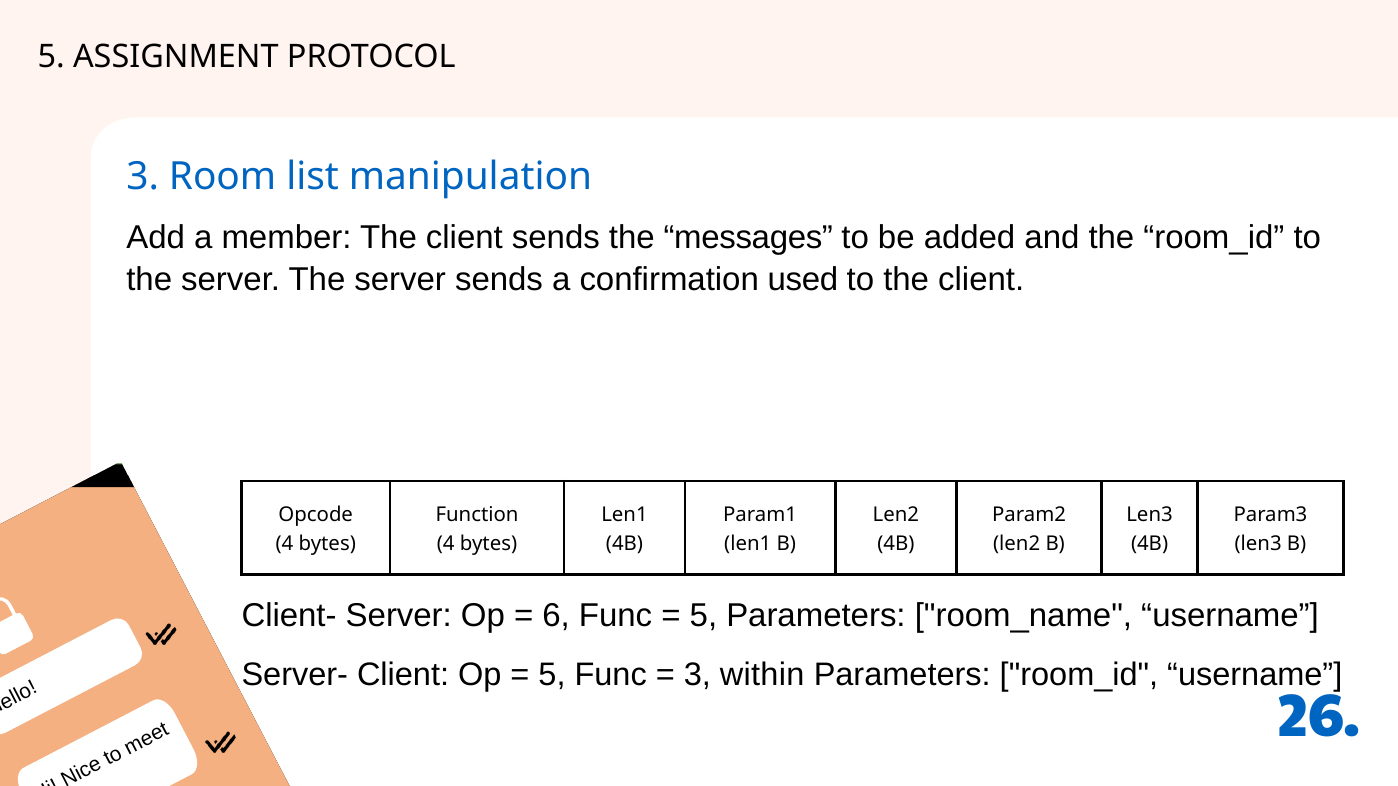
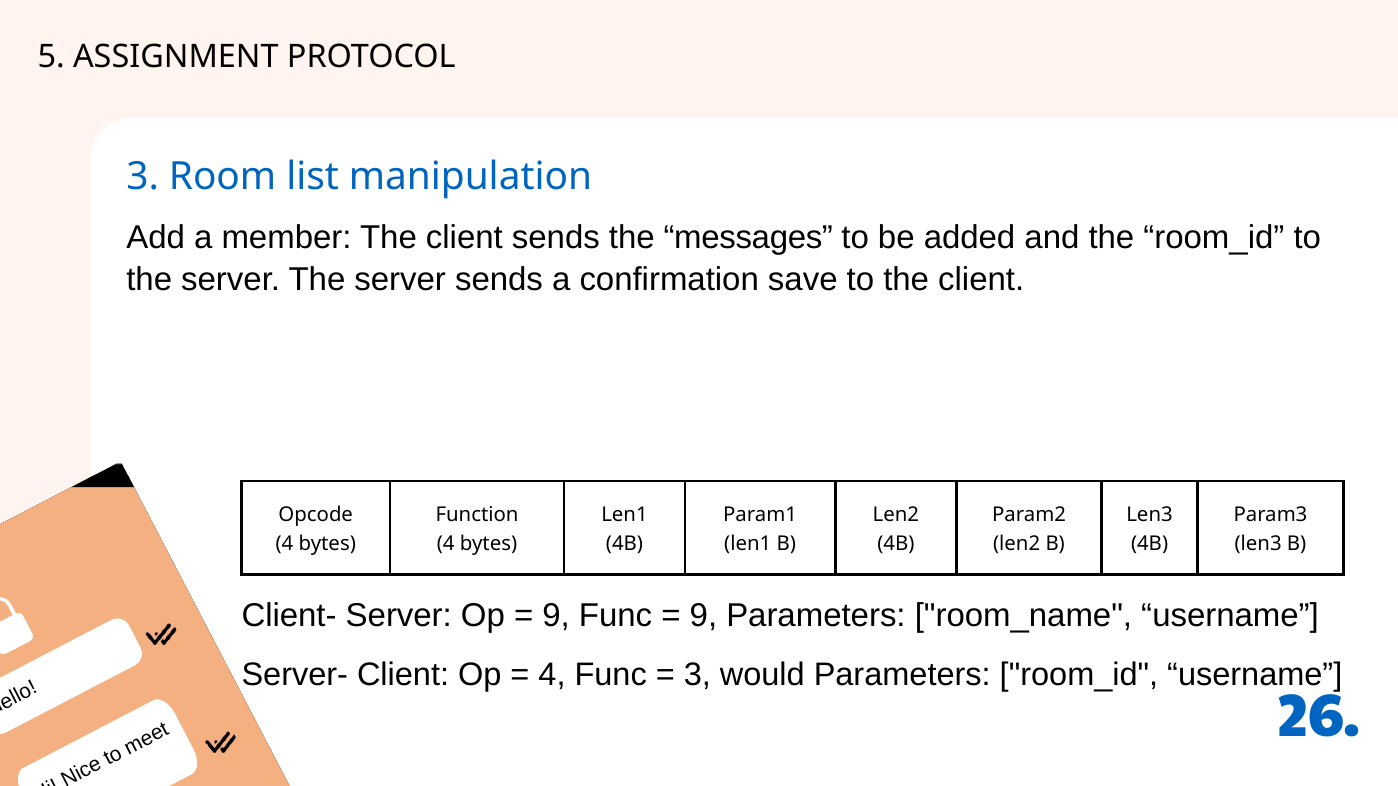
used: used -> save
6 at (556, 616): 6 -> 9
5 at (703, 616): 5 -> 9
5 at (552, 675): 5 -> 4
within: within -> would
